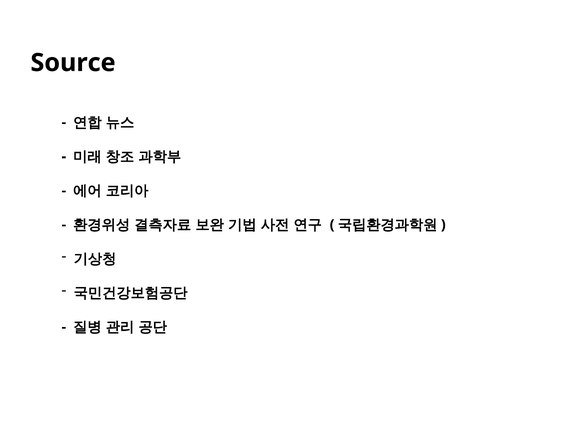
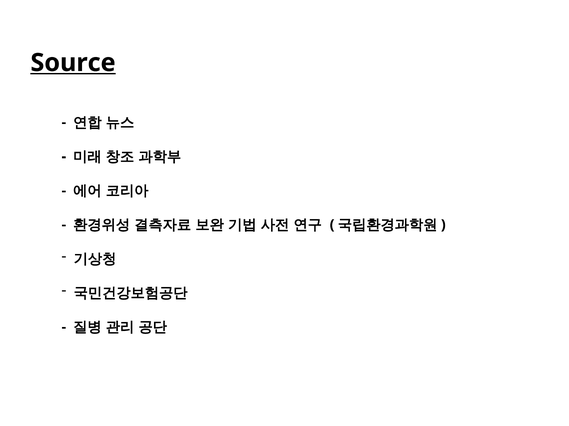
Source underline: none -> present
